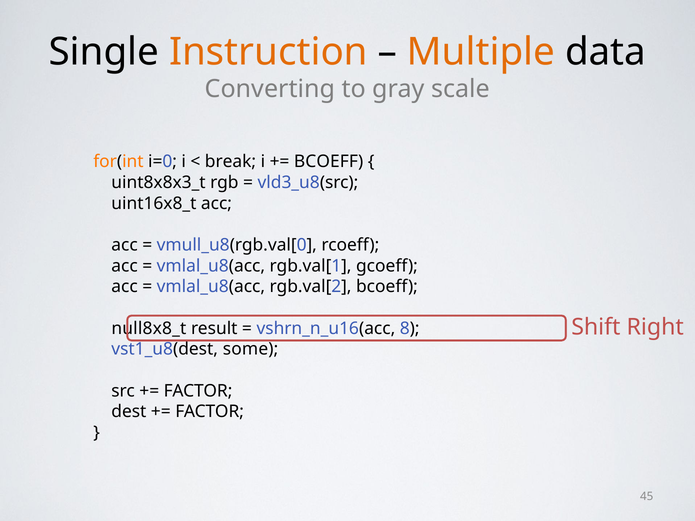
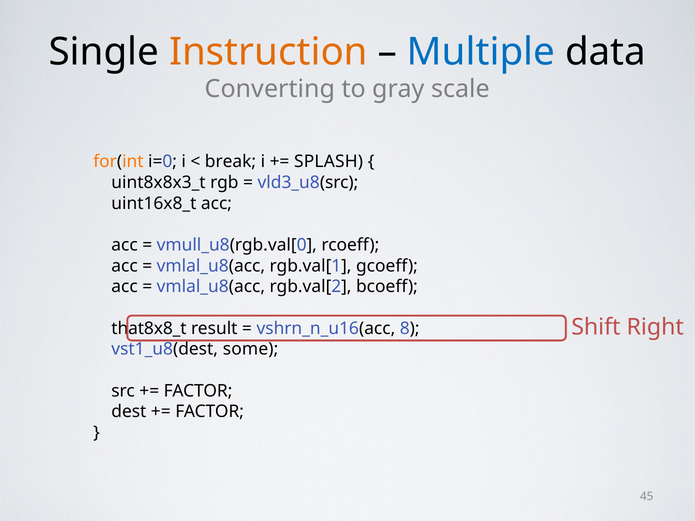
Multiple colour: orange -> blue
BCOEFF at (329, 162): BCOEFF -> SPLASH
null8x8_t: null8x8_t -> that8x8_t
